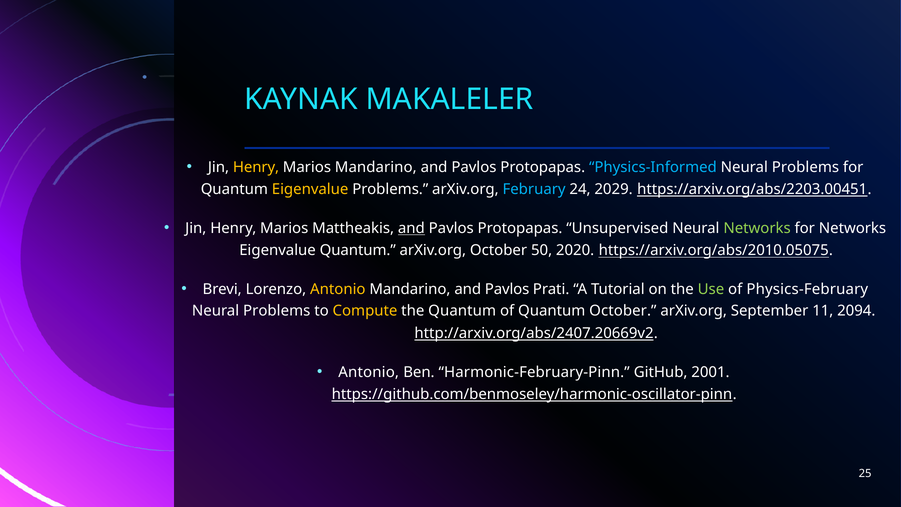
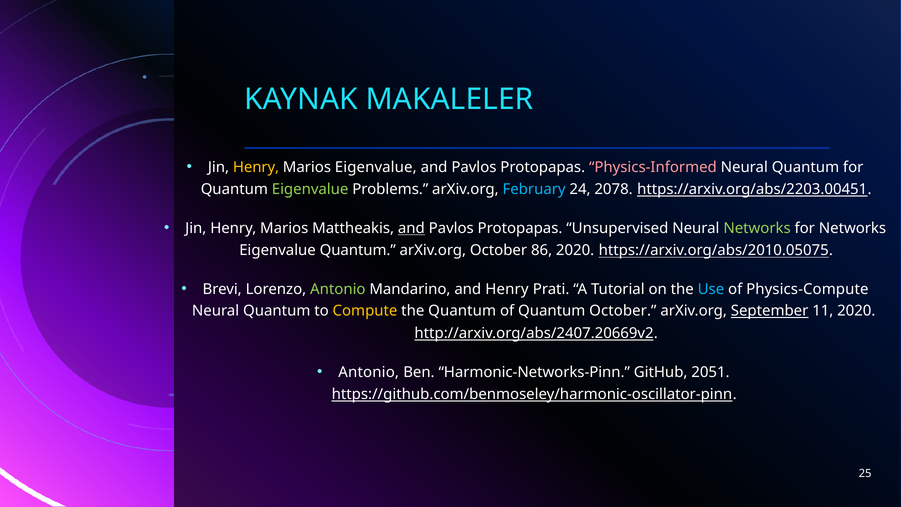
Marios Mandarino: Mandarino -> Eigenvalue
Physics-Informed colour: light blue -> pink
Problems at (805, 167): Problems -> Quantum
Eigenvalue at (310, 189) colour: yellow -> light green
2029: 2029 -> 2078
50: 50 -> 86
Antonio at (338, 289) colour: yellow -> light green
Pavlos at (507, 289): Pavlos -> Henry
Use colour: light green -> light blue
Physics-February: Physics-February -> Physics-Compute
Problems at (277, 311): Problems -> Quantum
September underline: none -> present
11 2094: 2094 -> 2020
Harmonic-February-Pinn: Harmonic-February-Pinn -> Harmonic-Networks-Pinn
2001: 2001 -> 2051
